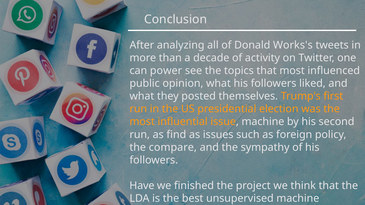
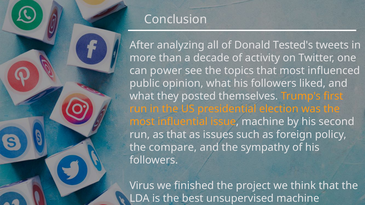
Works's: Works's -> Tested's
as find: find -> that
Have: Have -> Virus
